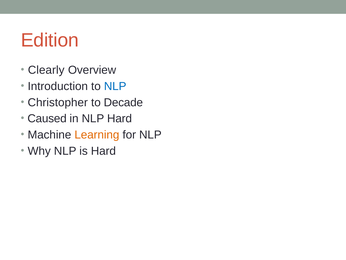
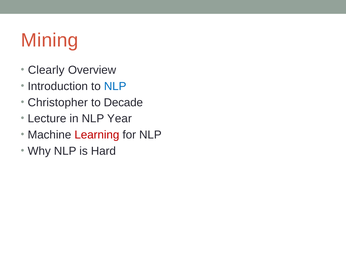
Edition: Edition -> Mining
Caused: Caused -> Lecture
NLP Hard: Hard -> Year
Learning colour: orange -> red
